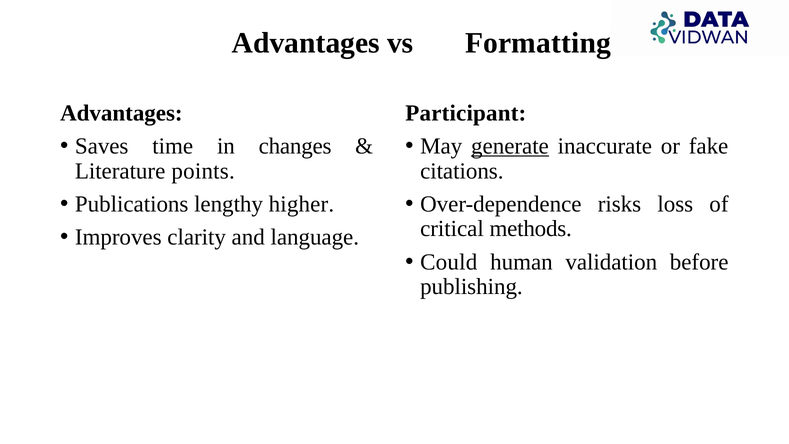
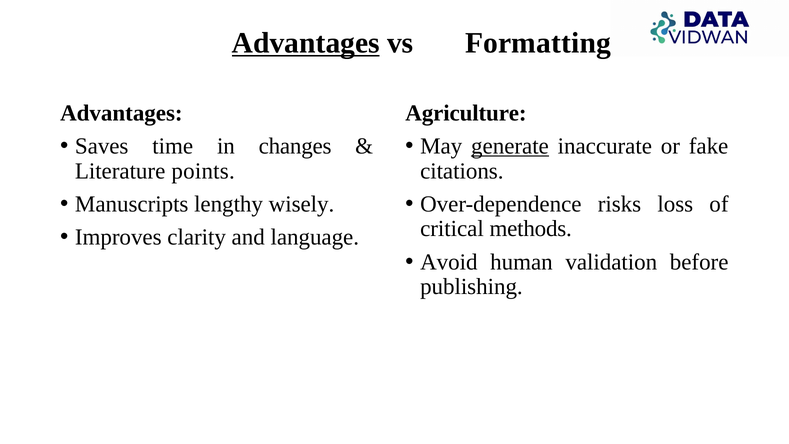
Advantages at (306, 43) underline: none -> present
Participant: Participant -> Agriculture
Publications: Publications -> Manuscripts
higher: higher -> wisely
Could: Could -> Avoid
